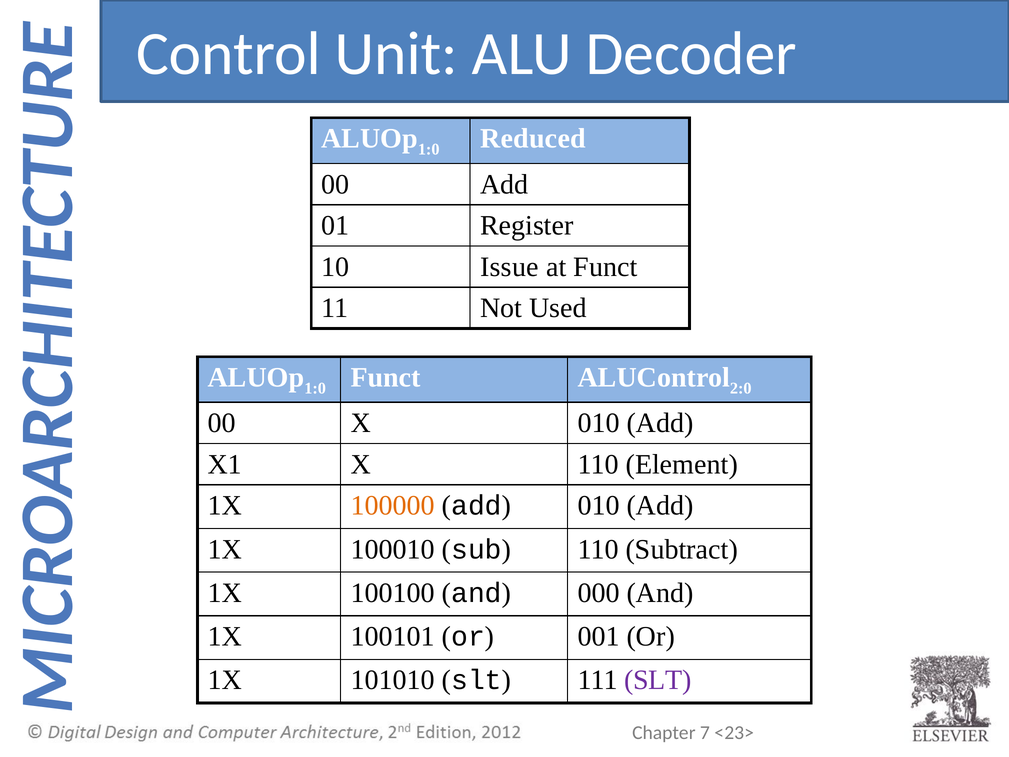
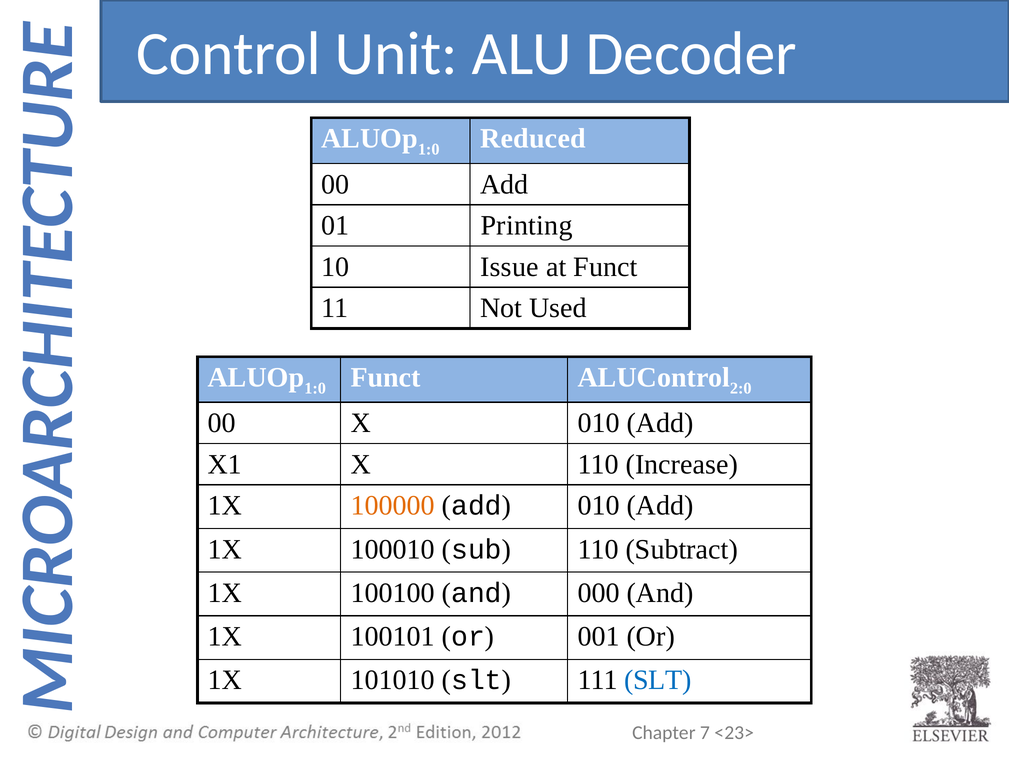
Register: Register -> Printing
Element: Element -> Increase
SLT at (658, 680) colour: purple -> blue
